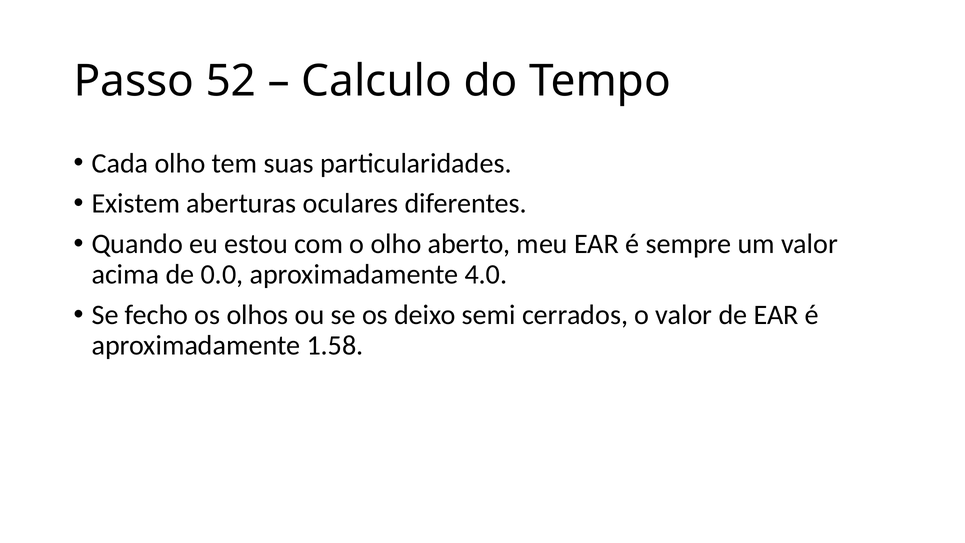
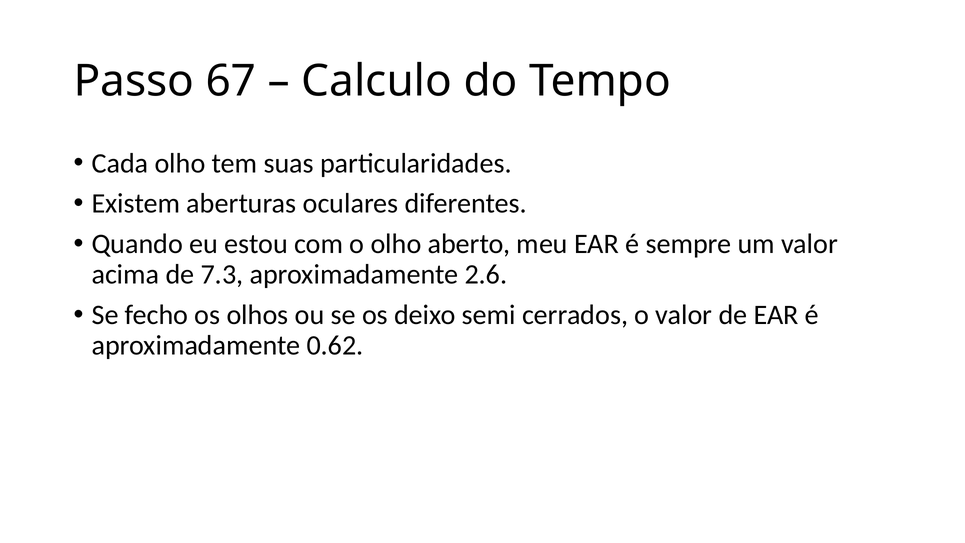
52: 52 -> 67
0.0: 0.0 -> 7.3
4.0: 4.0 -> 2.6
1.58: 1.58 -> 0.62
